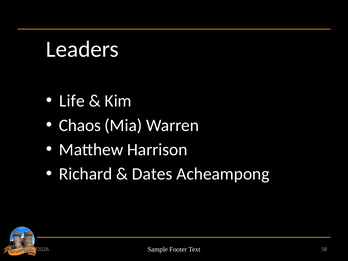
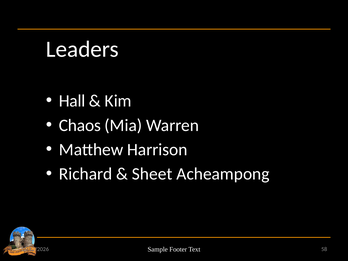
Life: Life -> Hall
Dates: Dates -> Sheet
